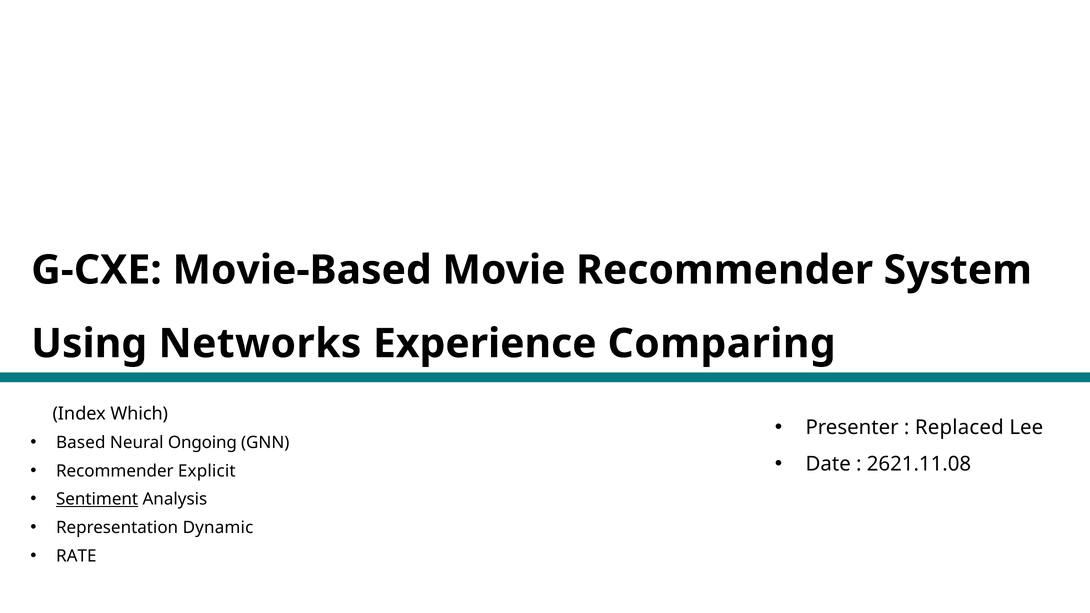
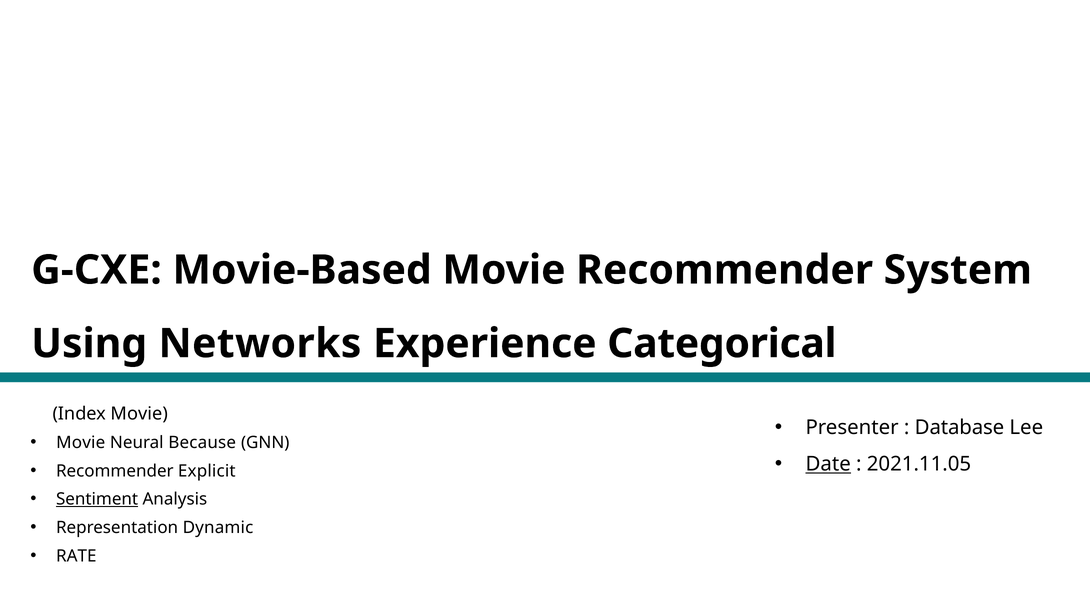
Comparing: Comparing -> Categorical
Index Which: Which -> Movie
Replaced: Replaced -> Database
Based at (81, 443): Based -> Movie
Ongoing: Ongoing -> Because
Date underline: none -> present
2621.11.08: 2621.11.08 -> 2021.11.05
